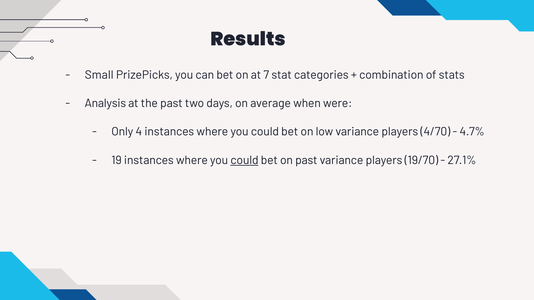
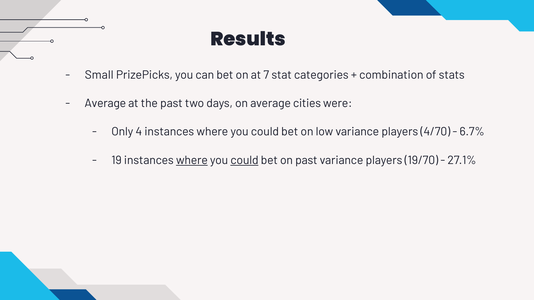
Analysis at (105, 103): Analysis -> Average
when: when -> cities
4.7%: 4.7% -> 6.7%
where at (192, 160) underline: none -> present
